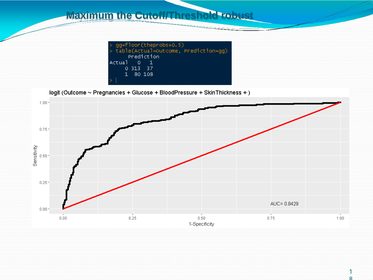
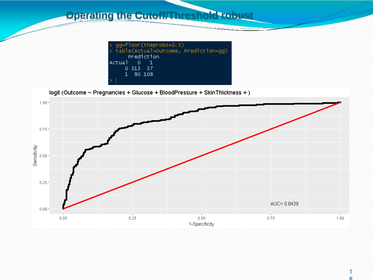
Maximum: Maximum -> Operating
